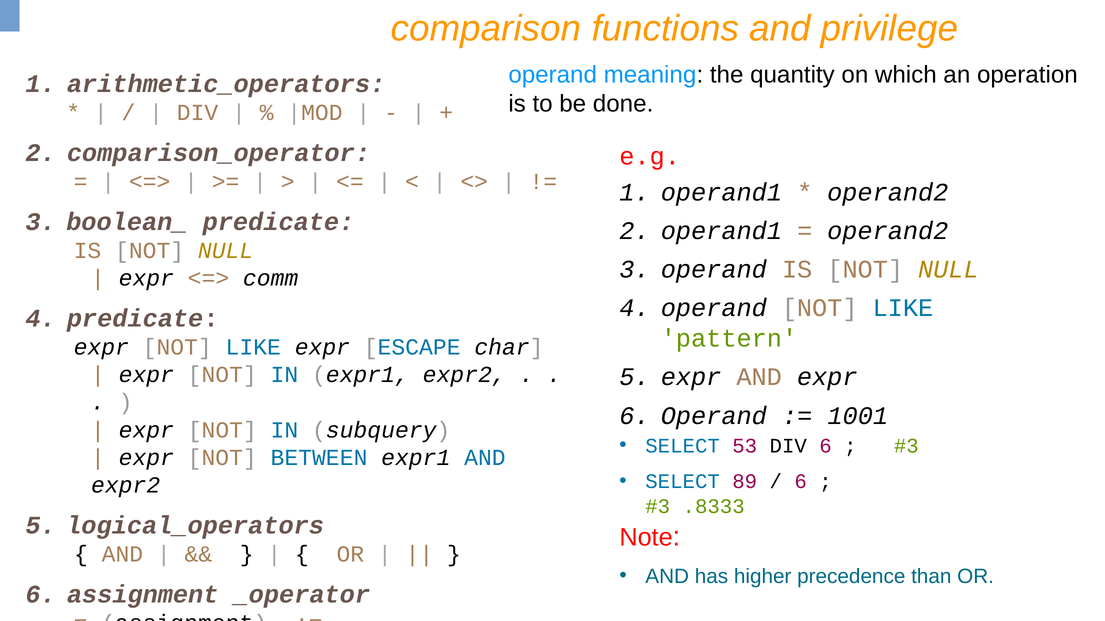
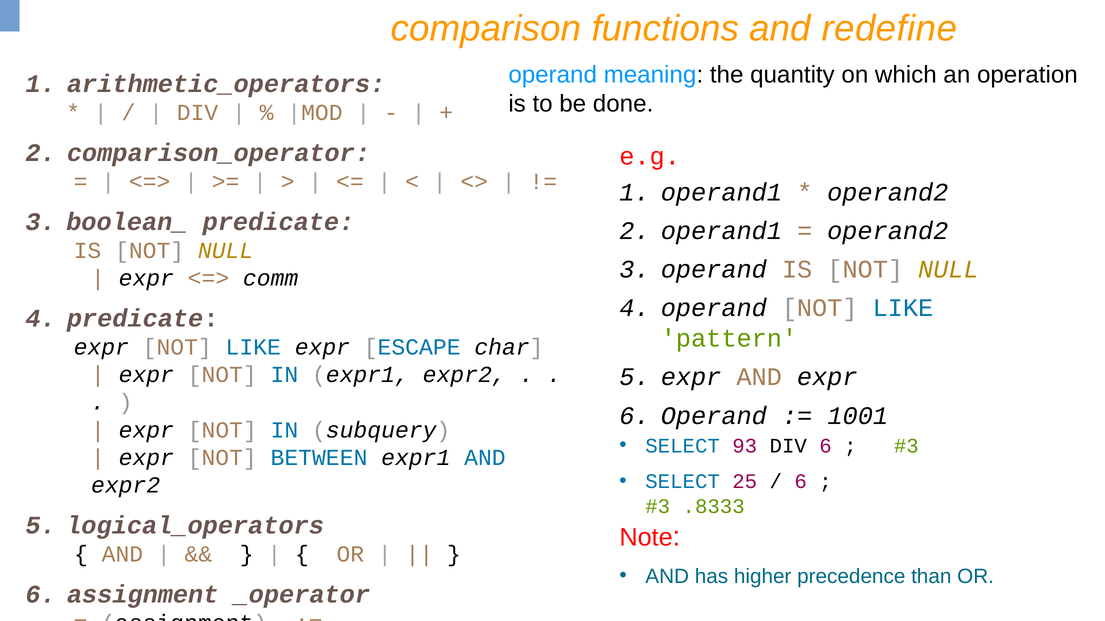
privilege: privilege -> redefine
53: 53 -> 93
89: 89 -> 25
